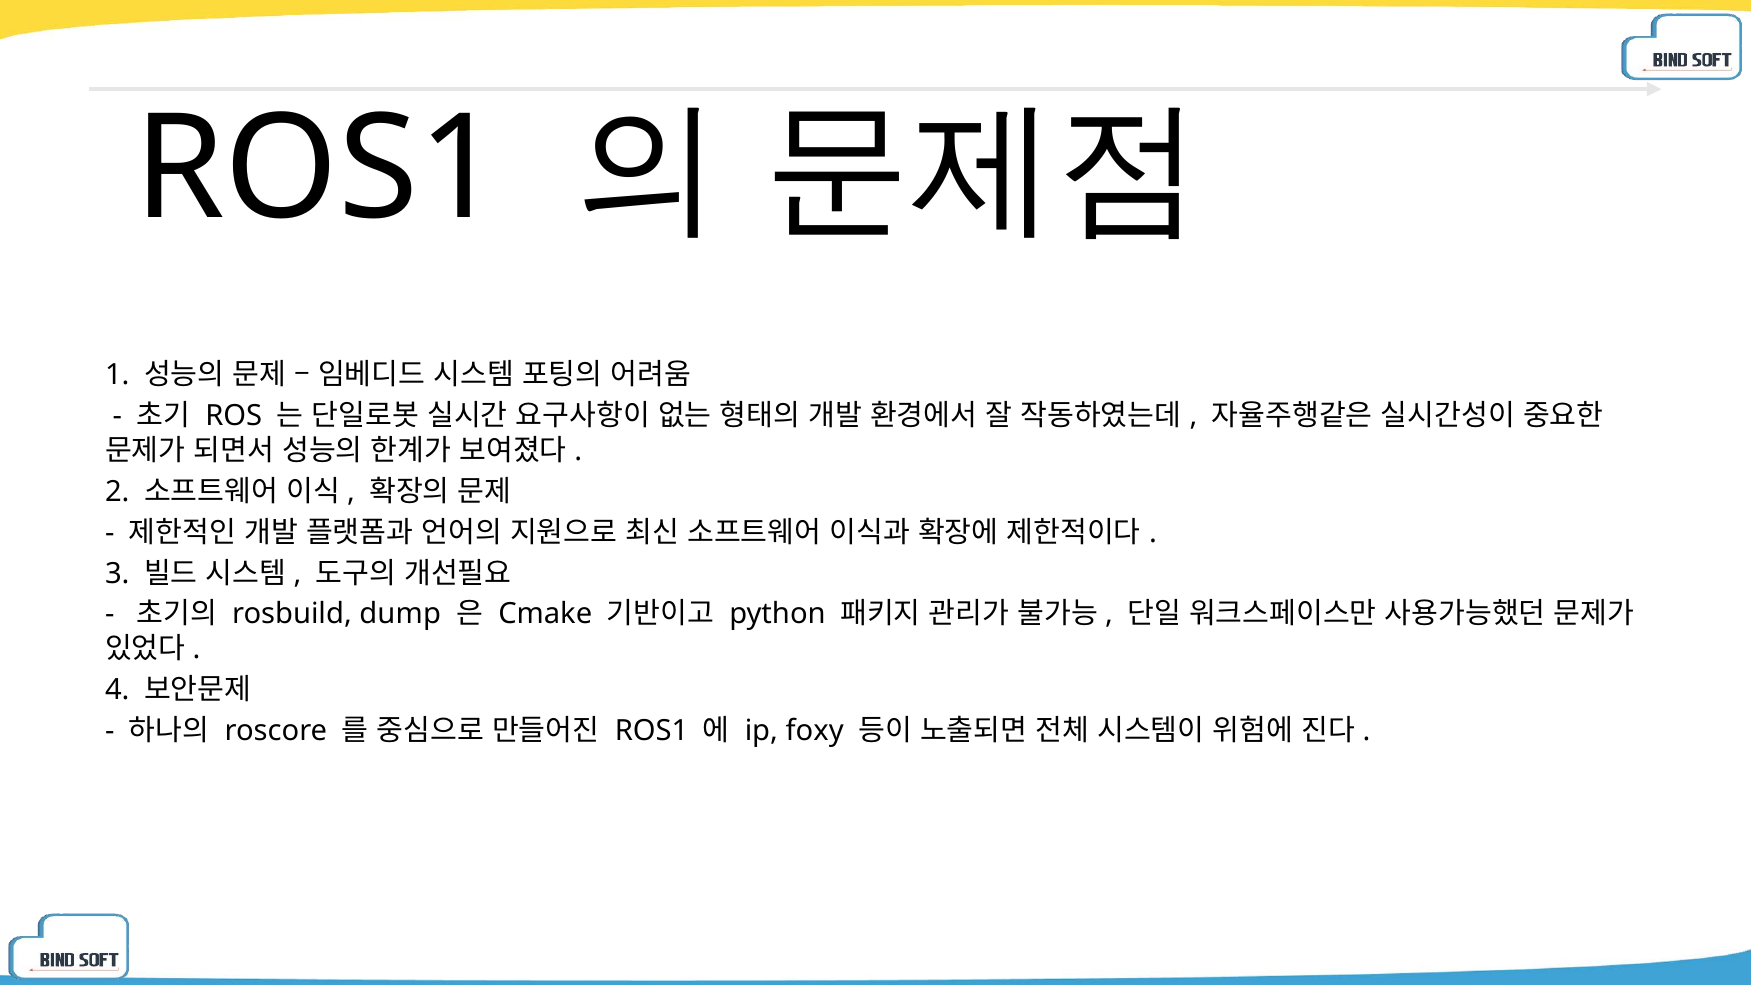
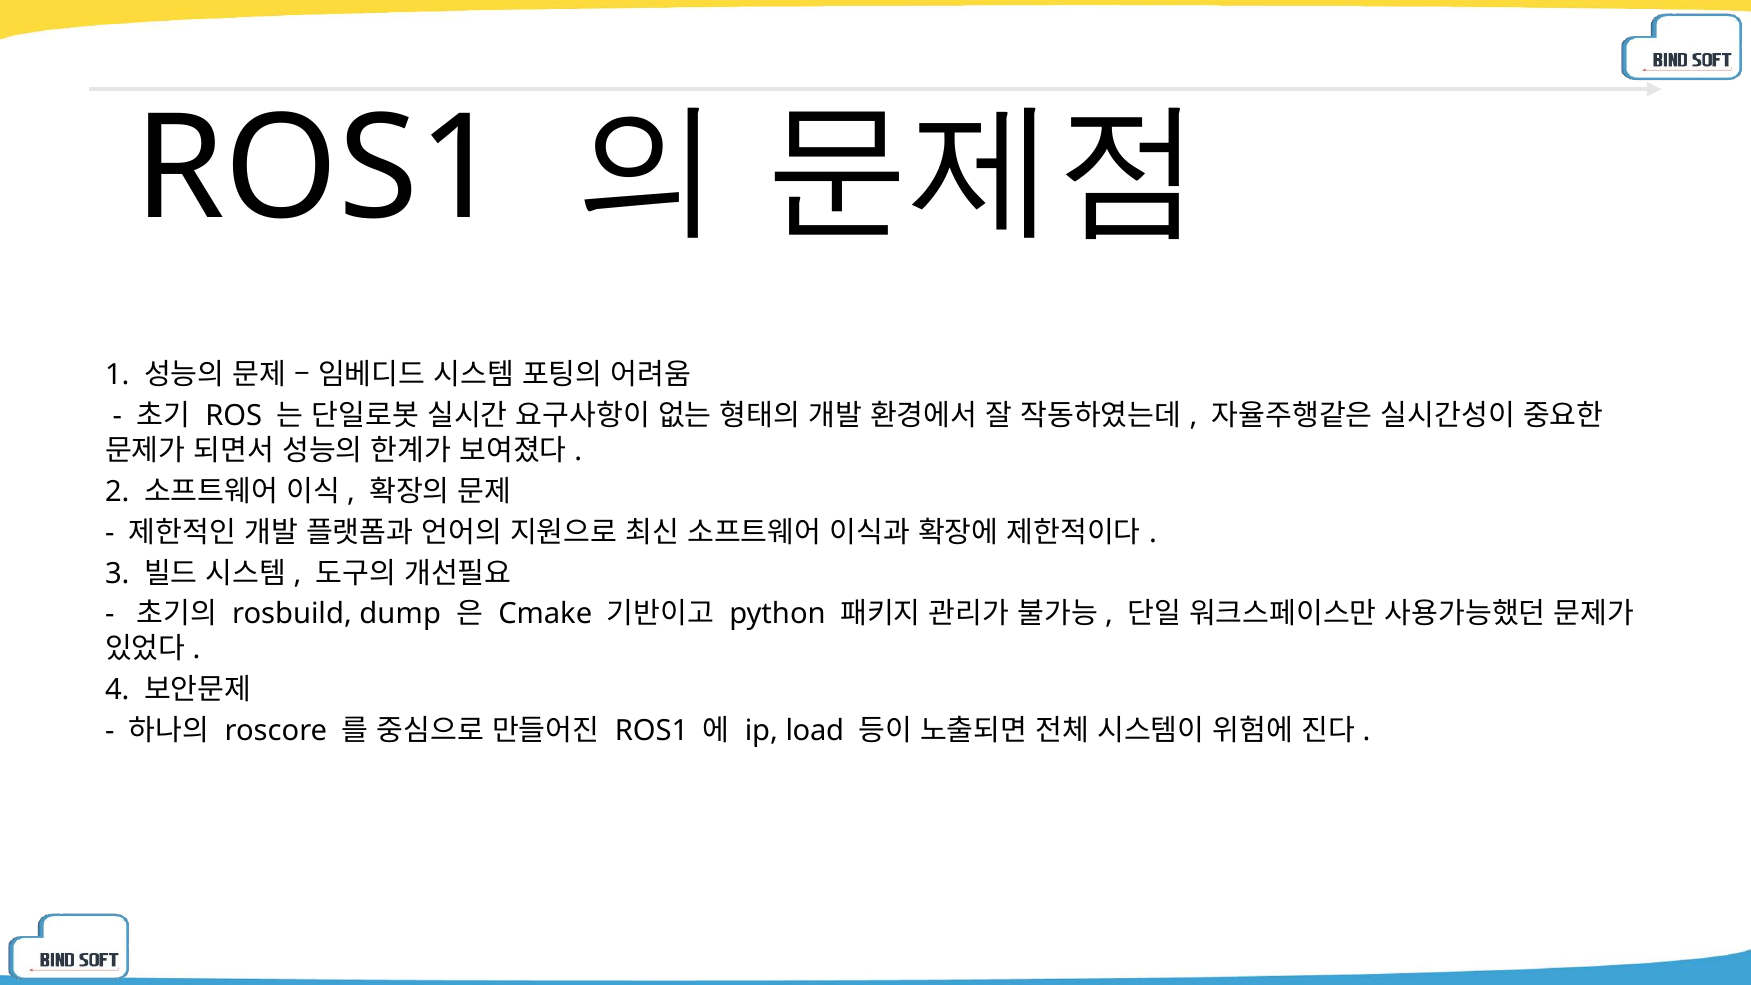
foxy: foxy -> load
